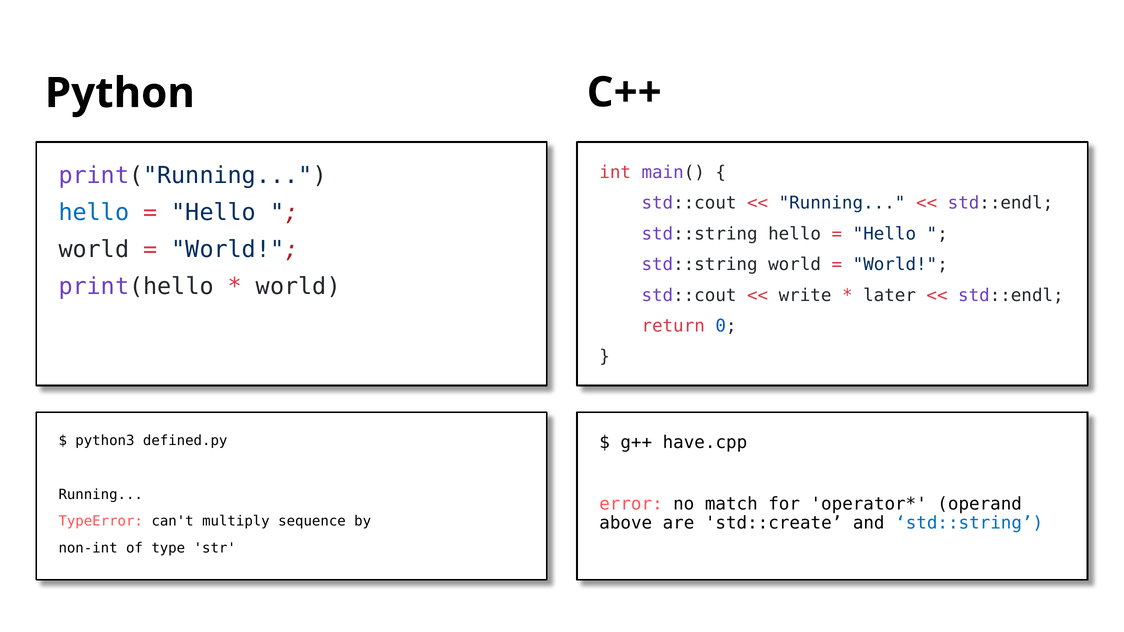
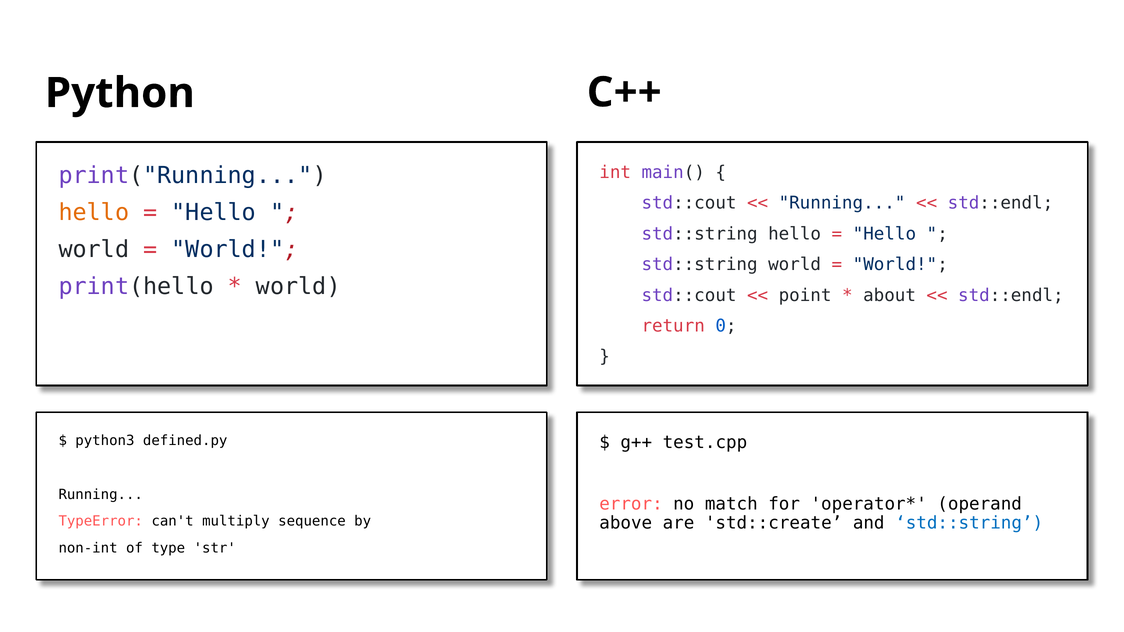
hello at (94, 213) colour: blue -> orange
write: write -> point
later: later -> about
have.cpp: have.cpp -> test.cpp
